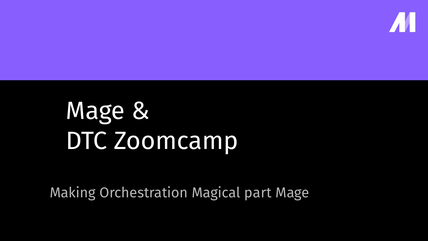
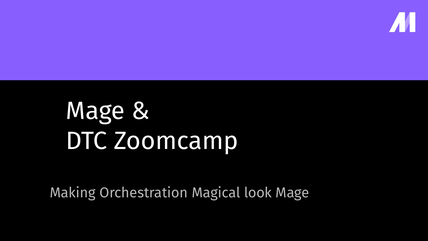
part: part -> look
